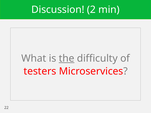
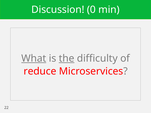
2: 2 -> 0
What underline: none -> present
testers: testers -> reduce
